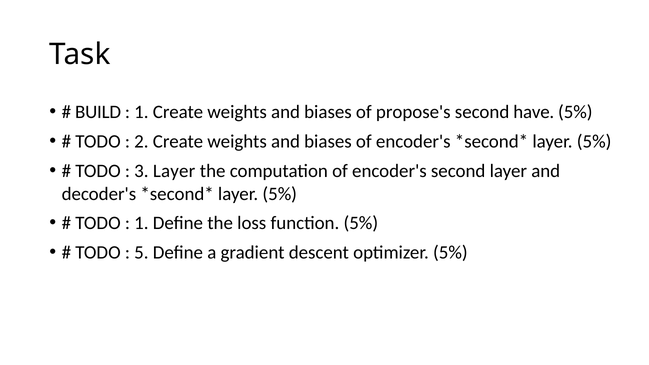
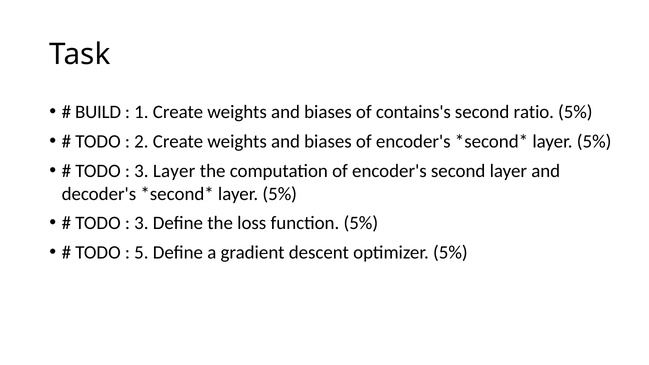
propose's: propose's -> contains's
have: have -> ratio
1 at (141, 223): 1 -> 3
